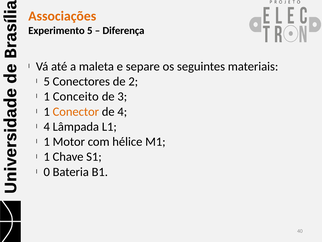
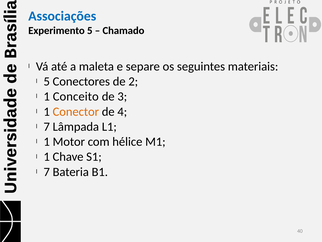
Associações colour: orange -> blue
Diferença: Diferença -> Chamado
4 at (47, 126): 4 -> 7
0 at (47, 172): 0 -> 7
